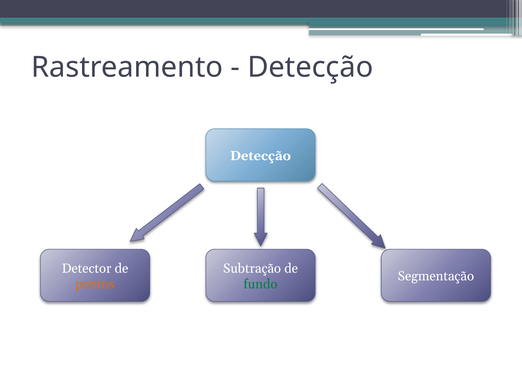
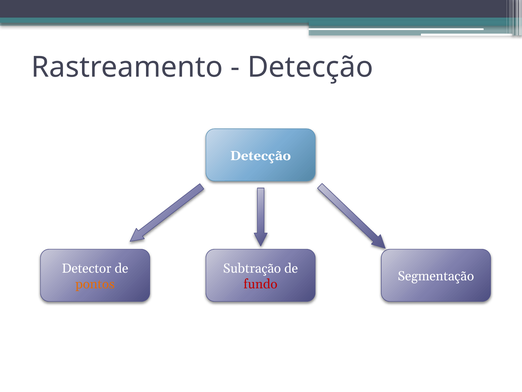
fundo colour: green -> red
